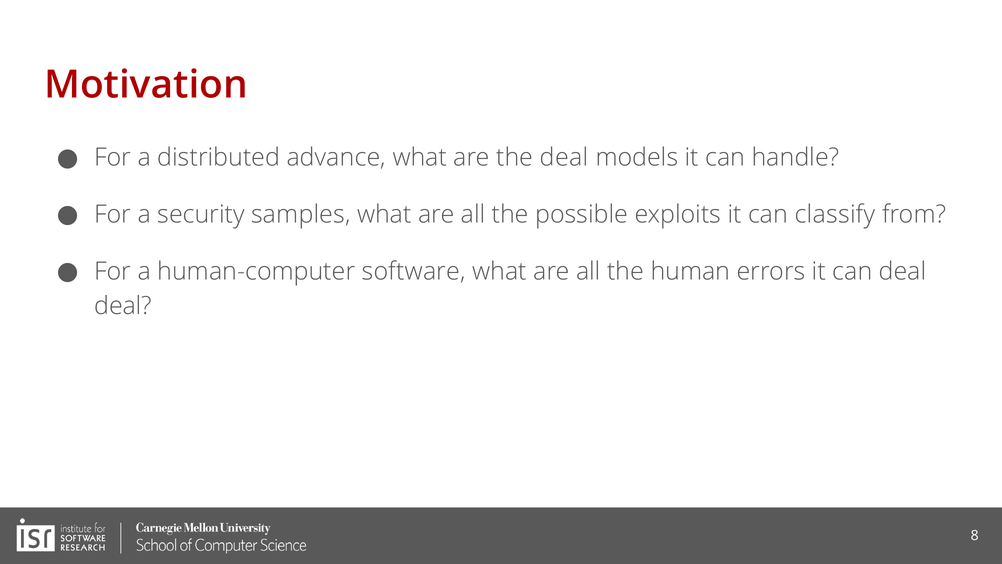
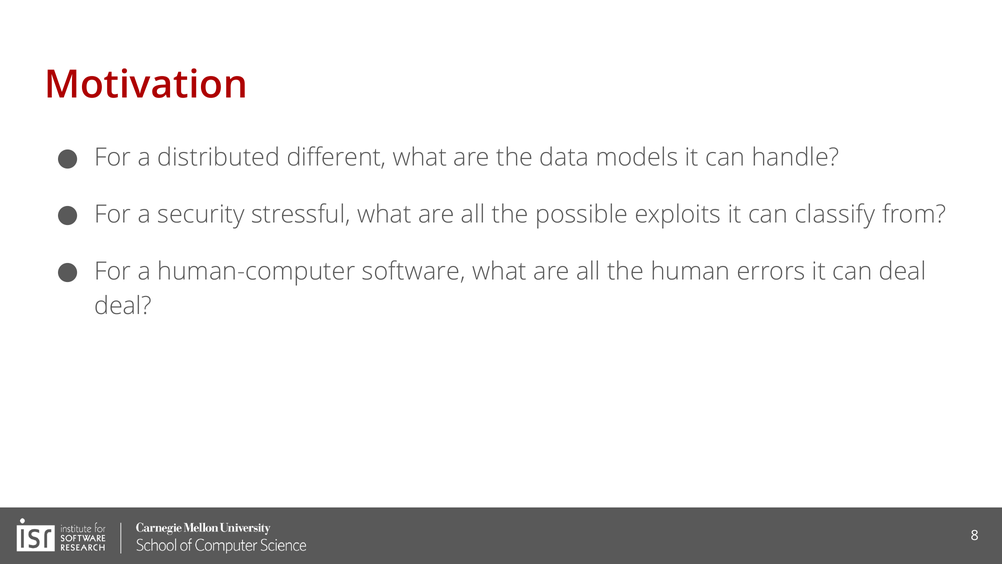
advance: advance -> different
the deal: deal -> data
samples: samples -> stressful
